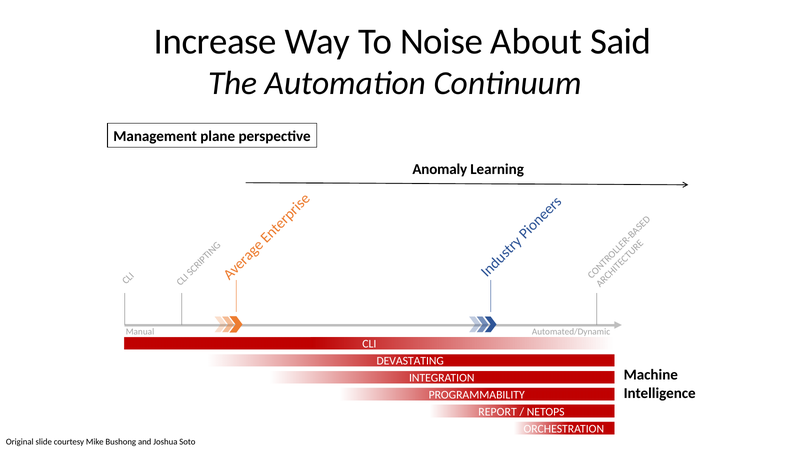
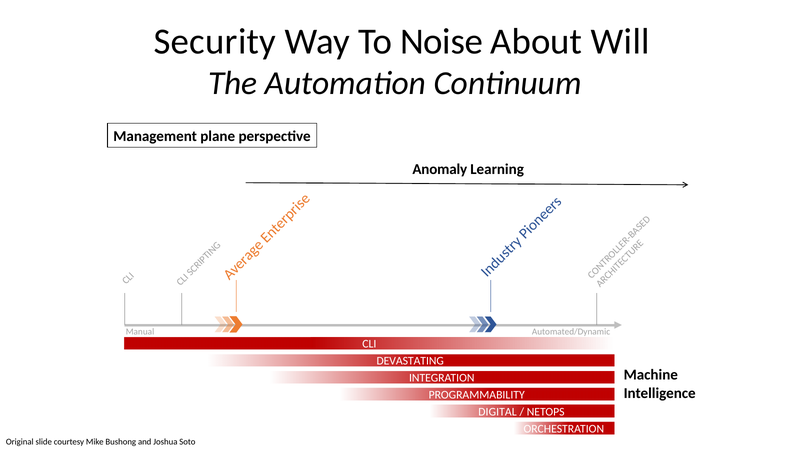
Increase: Increase -> Security
Said: Said -> Will
REPORT: REPORT -> DIGITAL
